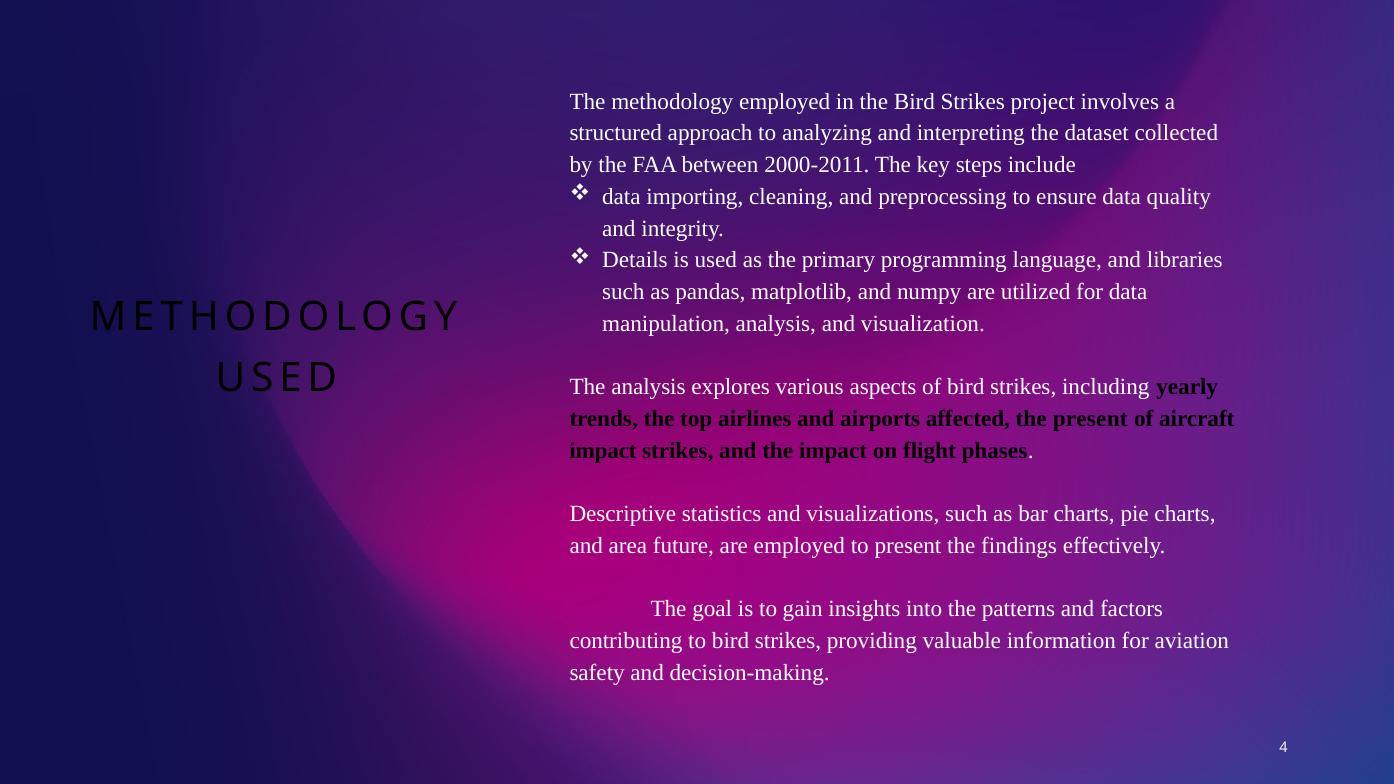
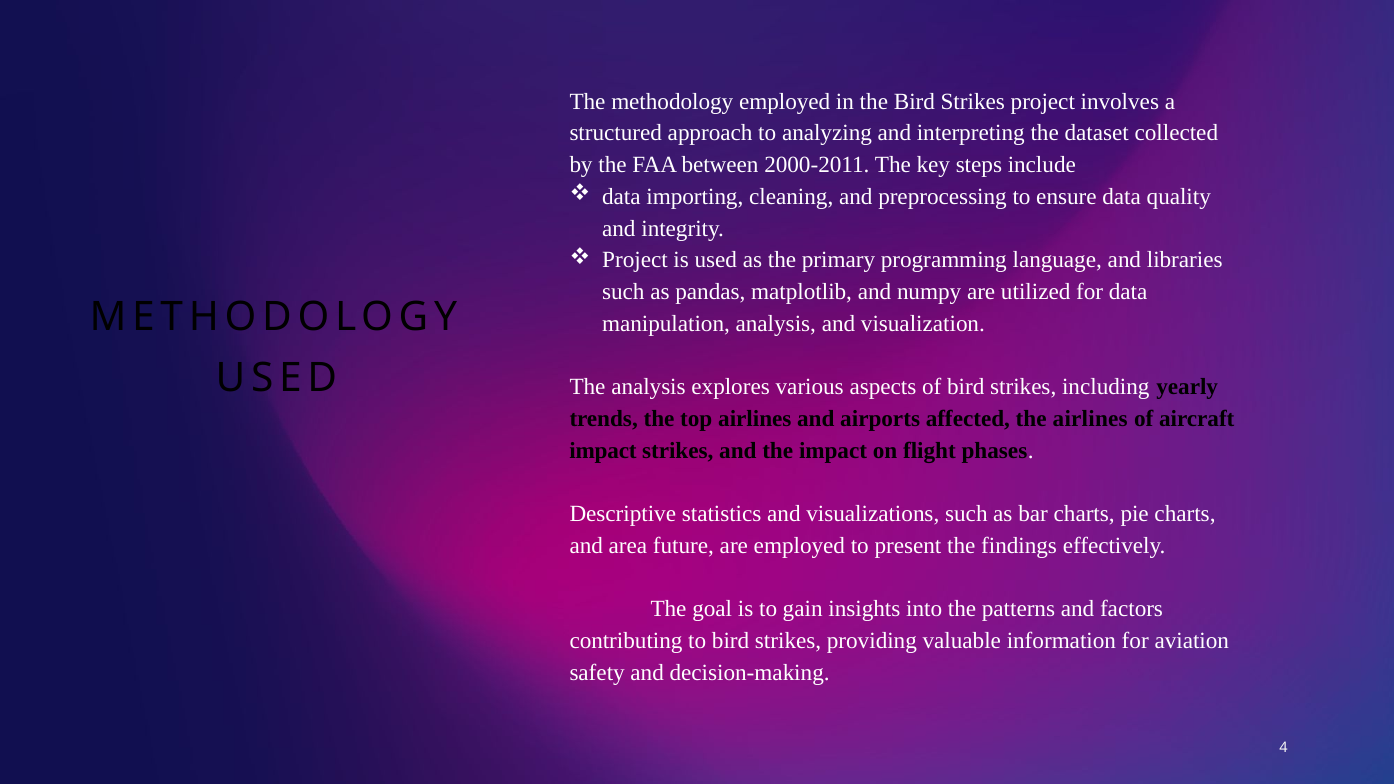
Details at (635, 260): Details -> Project
the present: present -> airlines
